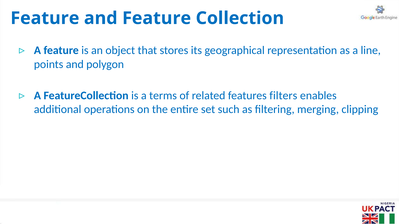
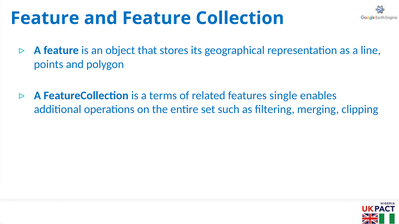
filters: filters -> single
